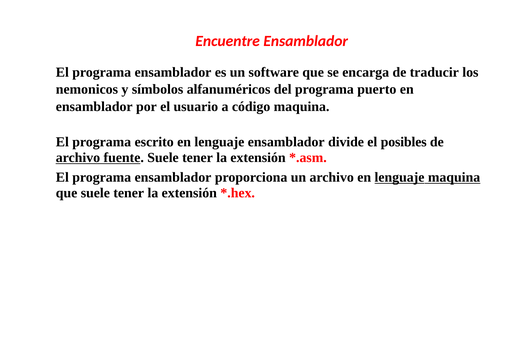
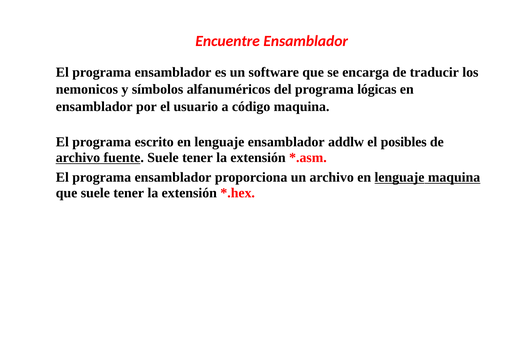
puerto: puerto -> lógicas
divide: divide -> addlw
